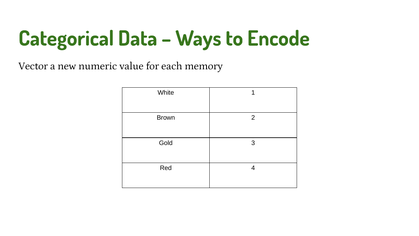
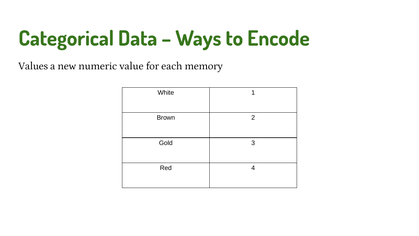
Vector: Vector -> Values
